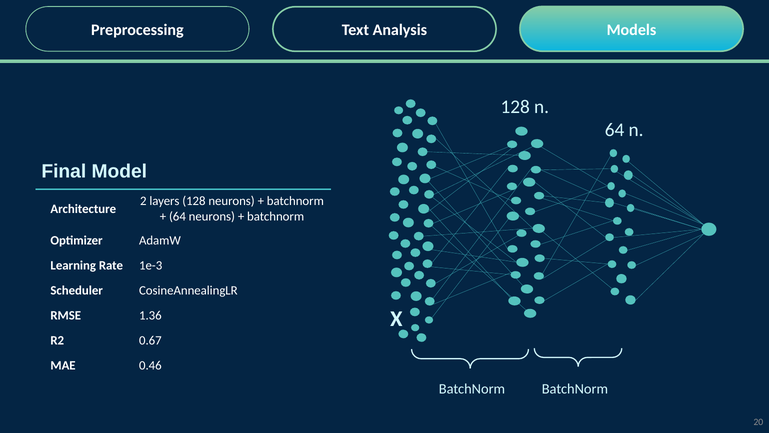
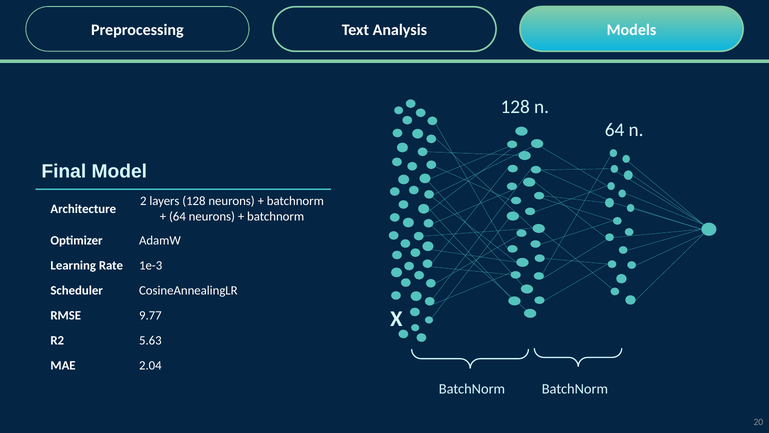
1.36: 1.36 -> 9.77
0.67: 0.67 -> 5.63
0.46: 0.46 -> 2.04
